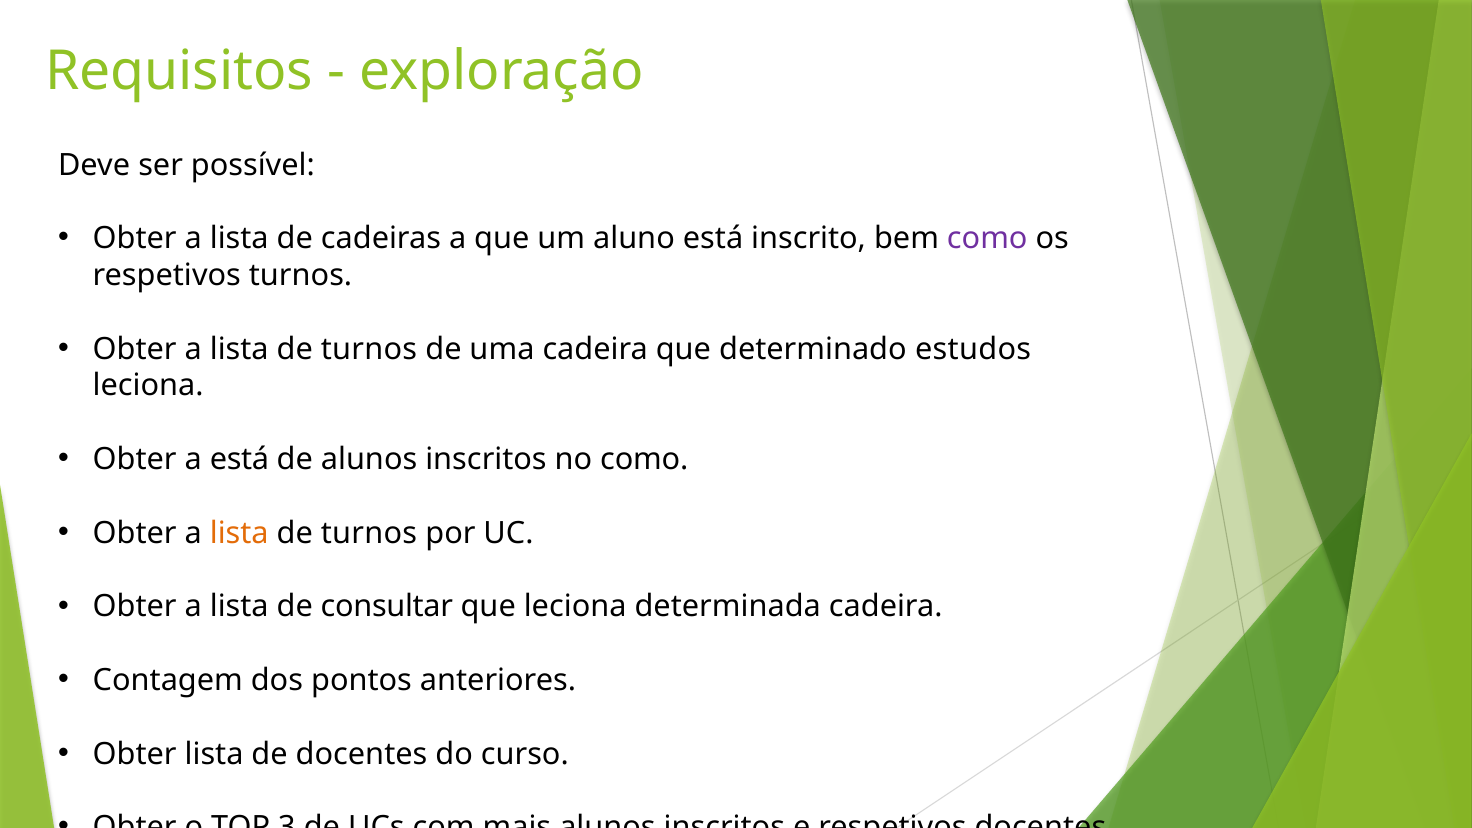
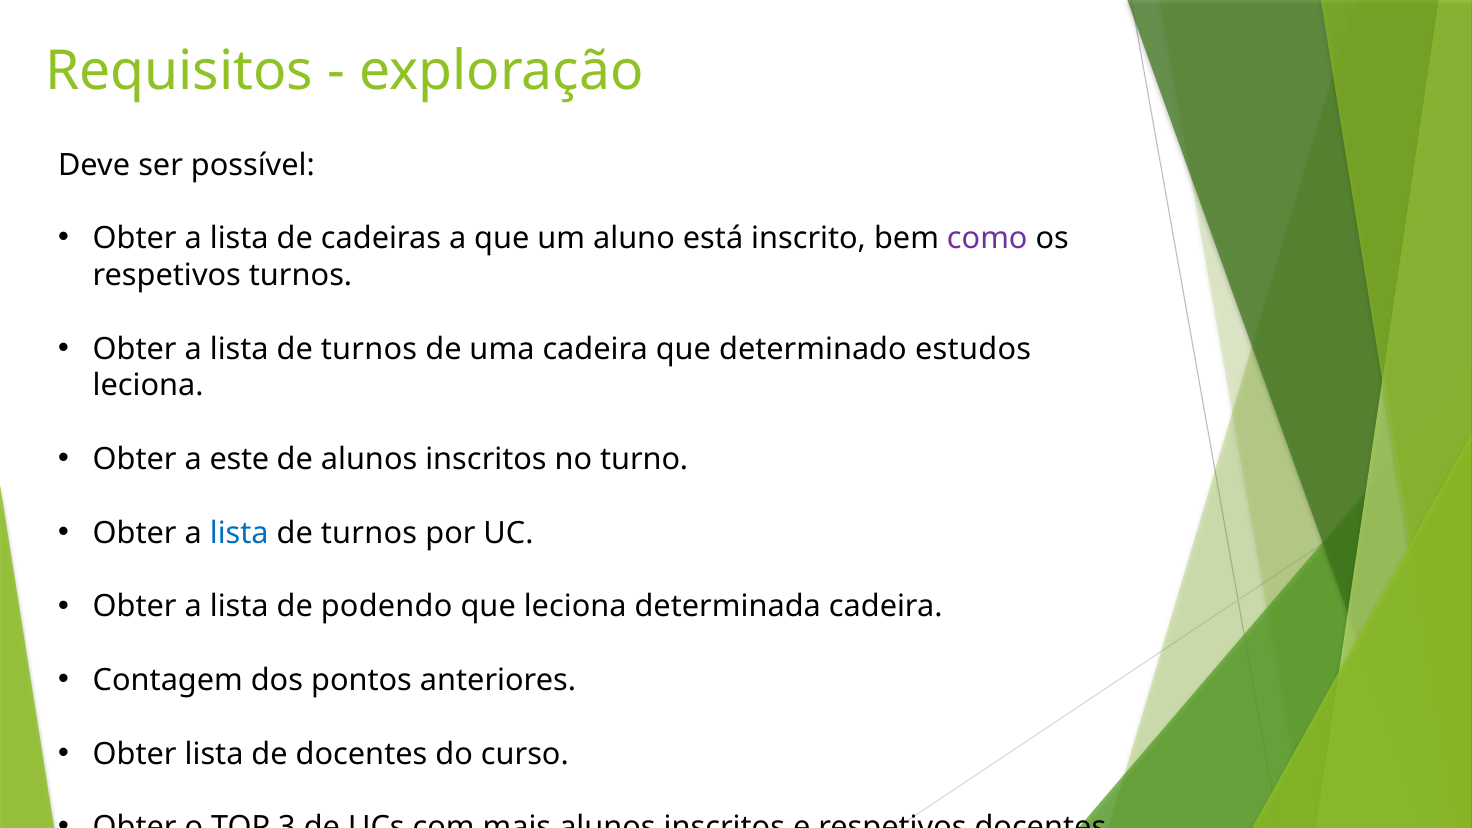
a está: está -> este
no como: como -> turno
lista at (239, 533) colour: orange -> blue
consultar: consultar -> podendo
